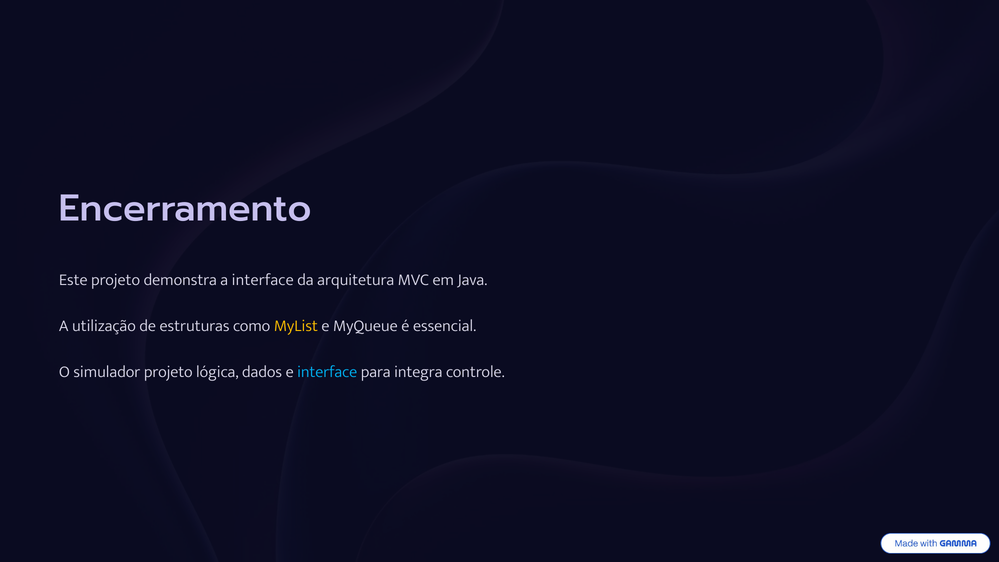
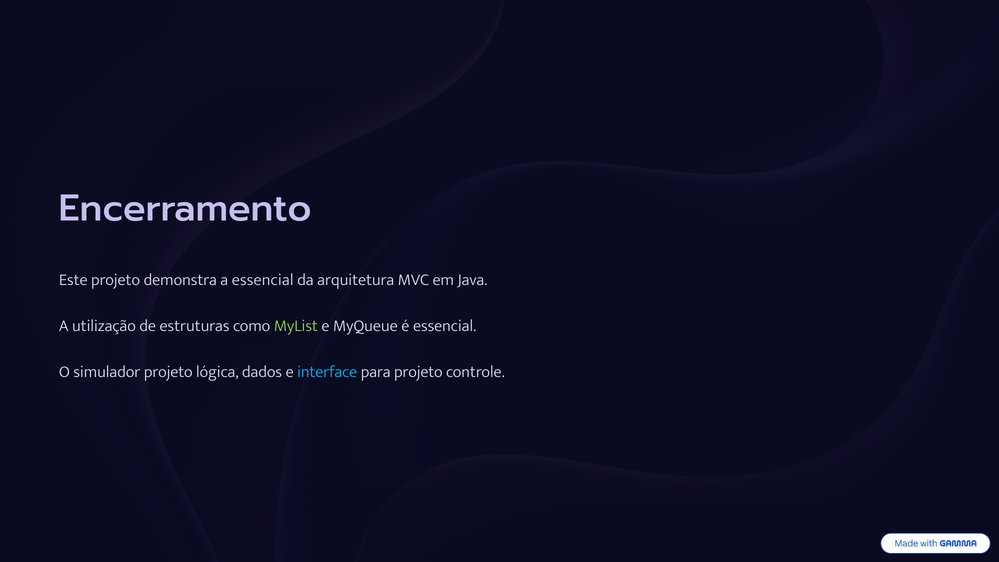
a interface: interface -> essencial
MyList colour: yellow -> light green
para integra: integra -> projeto
